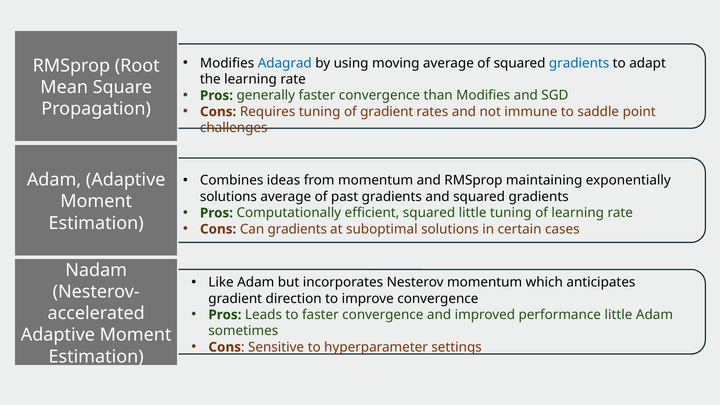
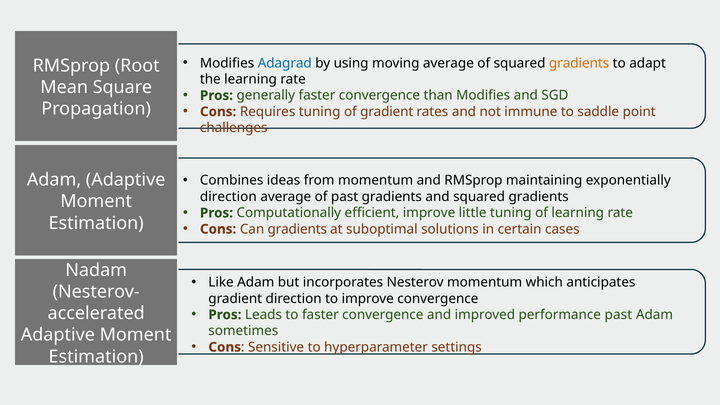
gradients at (579, 63) colour: blue -> orange
solutions at (228, 197): solutions -> direction
efficient squared: squared -> improve
performance little: little -> past
